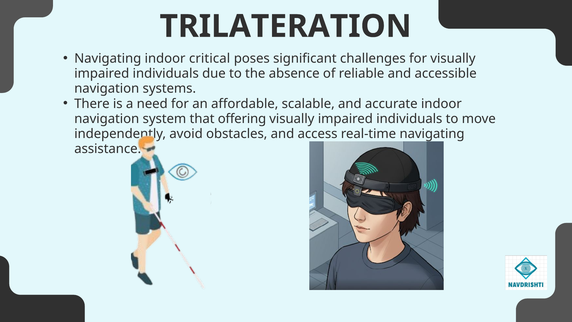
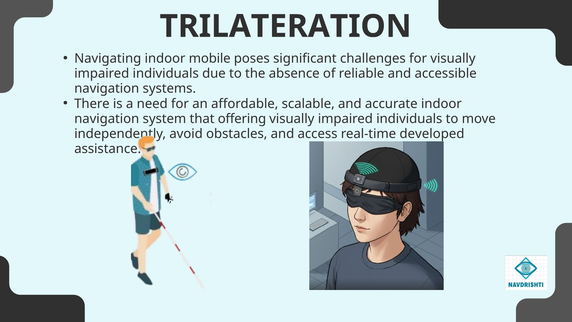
critical: critical -> mobile
navigating at (432, 134): navigating -> developed
